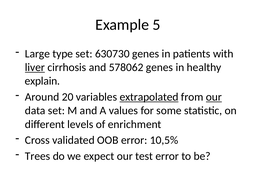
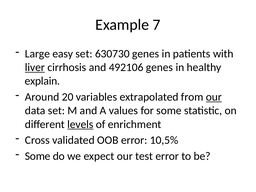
5: 5 -> 7
type: type -> easy
578062: 578062 -> 492106
extrapolated underline: present -> none
levels underline: none -> present
Trees at (38, 156): Trees -> Some
